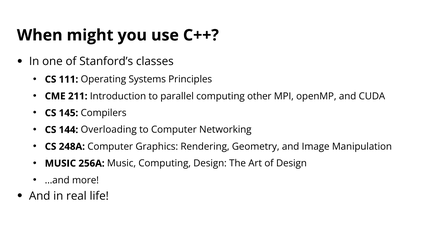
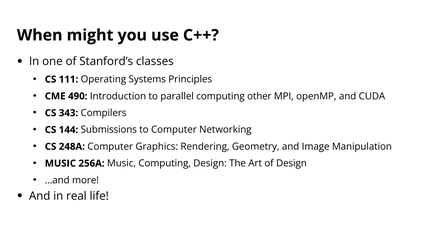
211: 211 -> 490
145: 145 -> 343
Overloading: Overloading -> Submissions
